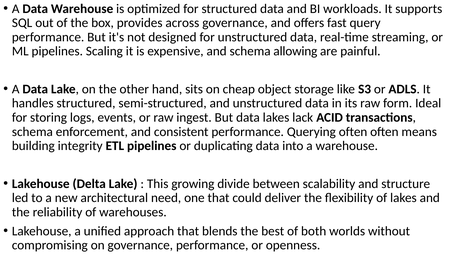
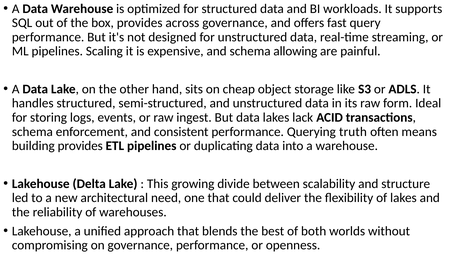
Querying often: often -> truth
building integrity: integrity -> provides
